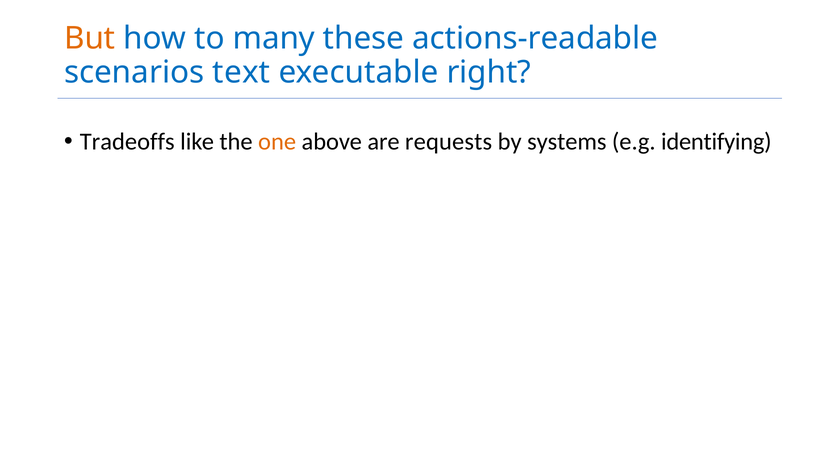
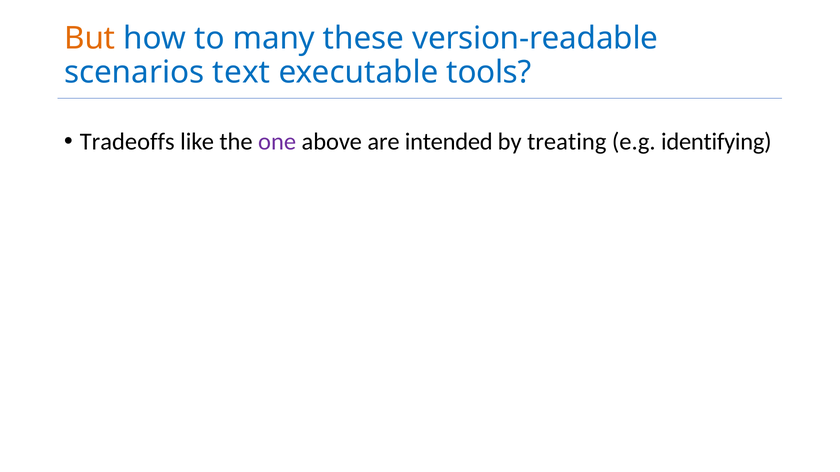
actions-readable: actions-readable -> version-readable
right: right -> tools
one colour: orange -> purple
requests: requests -> intended
systems: systems -> treating
